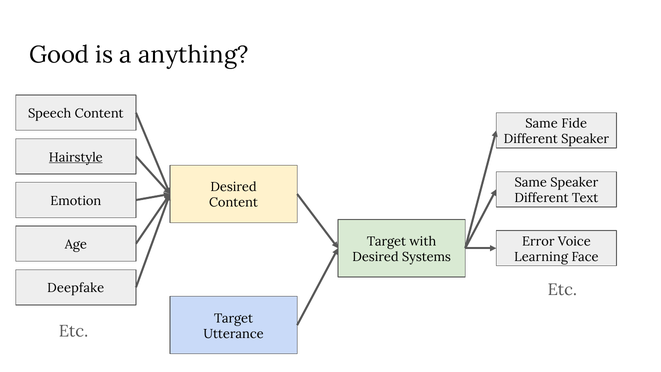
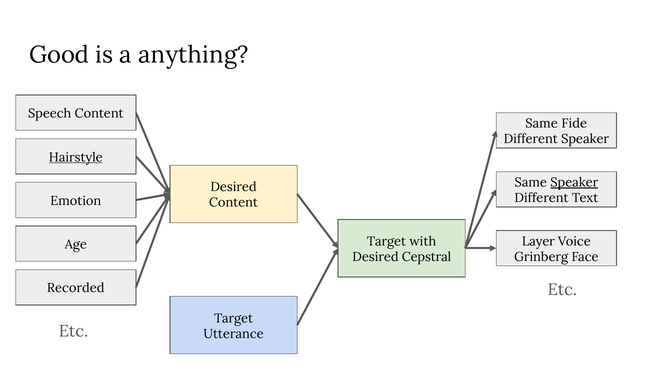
Speaker at (574, 182) underline: none -> present
Error: Error -> Layer
Systems: Systems -> Cepstral
Learning: Learning -> Grinberg
Deepfake: Deepfake -> Recorded
